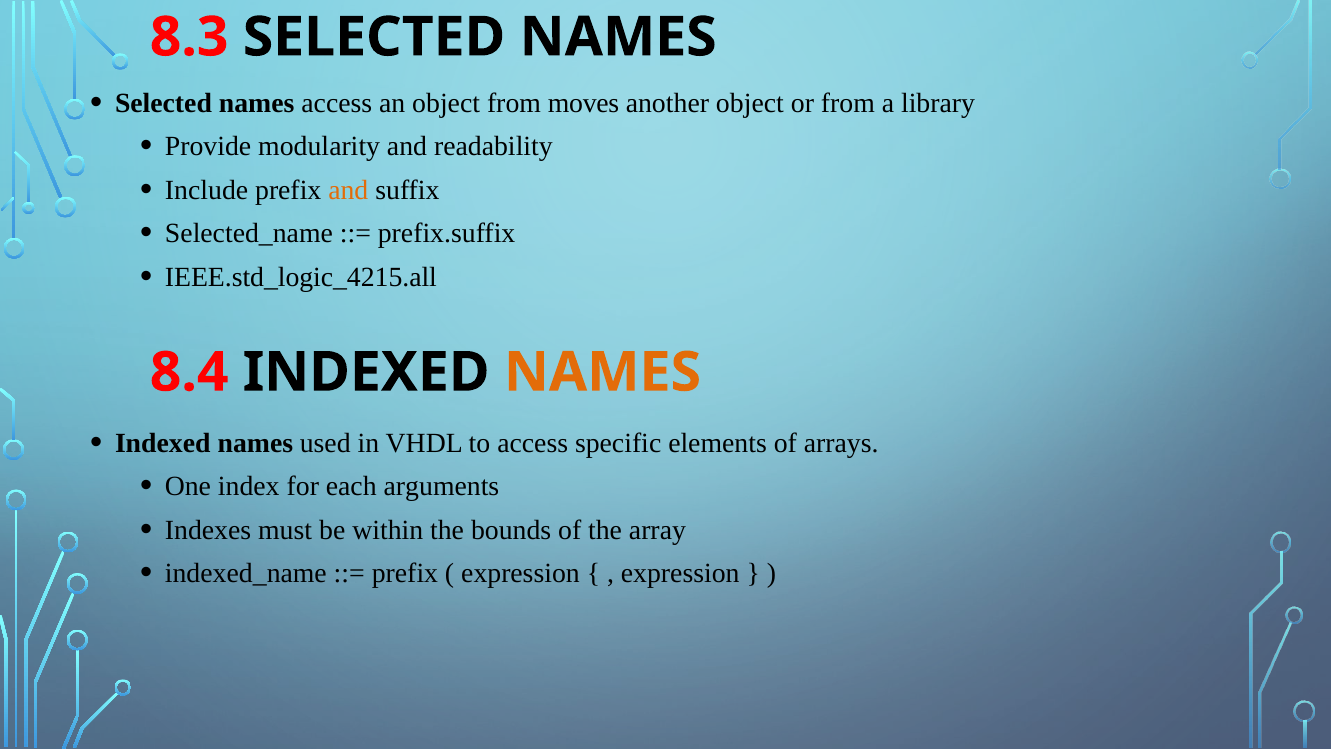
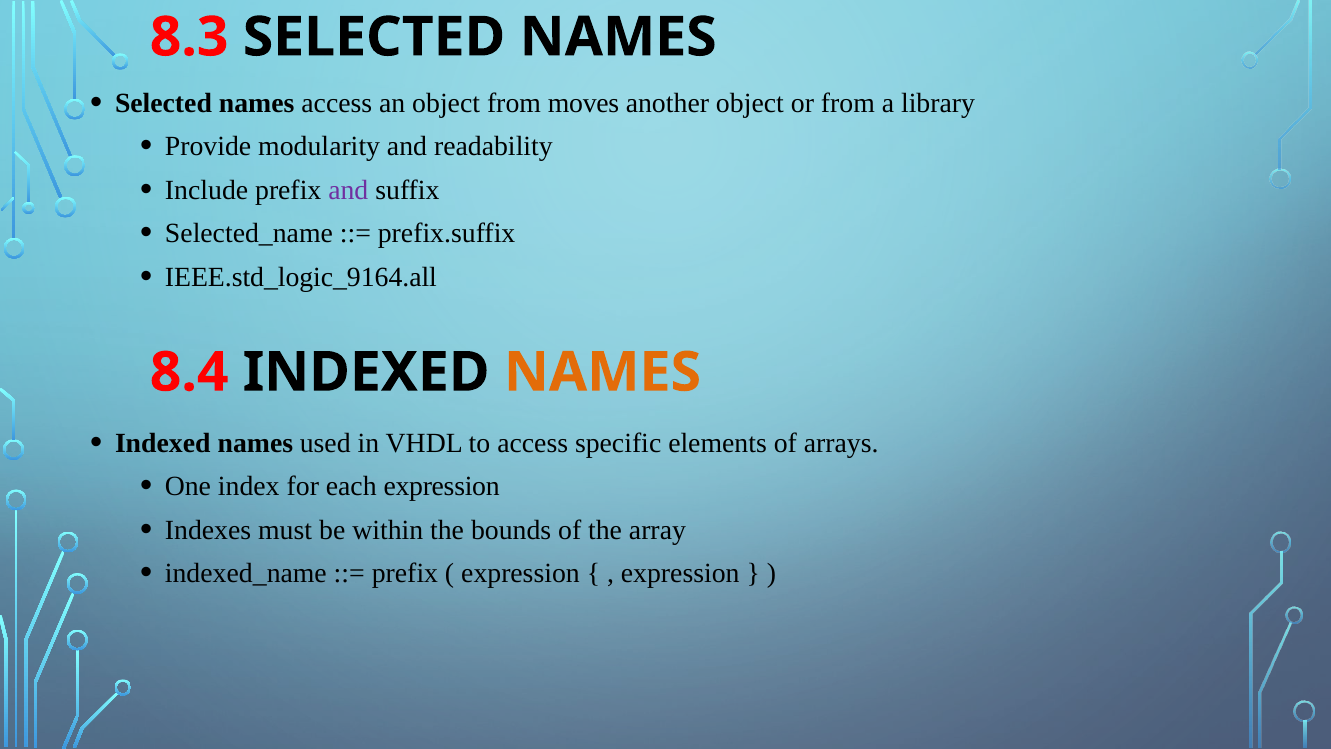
and at (348, 190) colour: orange -> purple
IEEE.std_logic_4215.all: IEEE.std_logic_4215.all -> IEEE.std_logic_9164.all
each arguments: arguments -> expression
